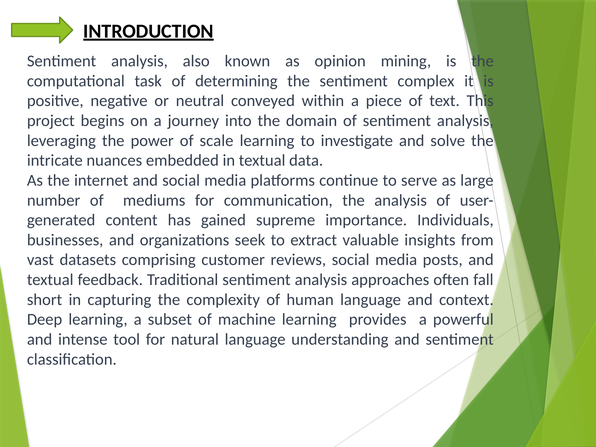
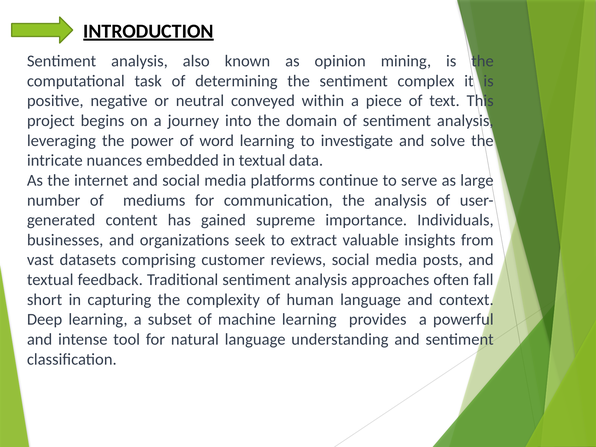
scale: scale -> word
